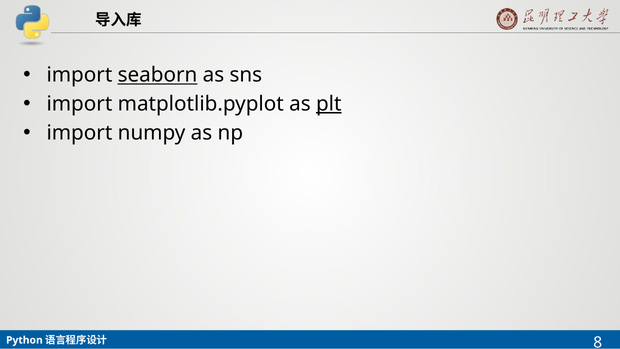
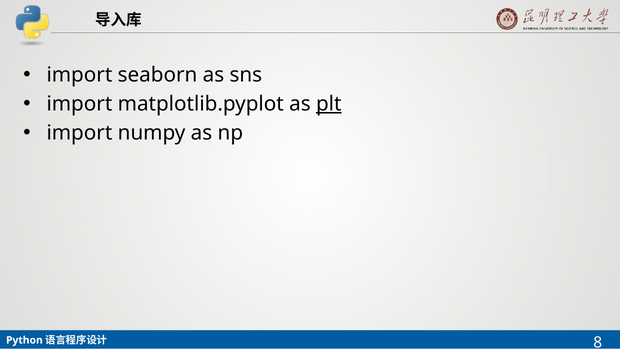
seaborn underline: present -> none
